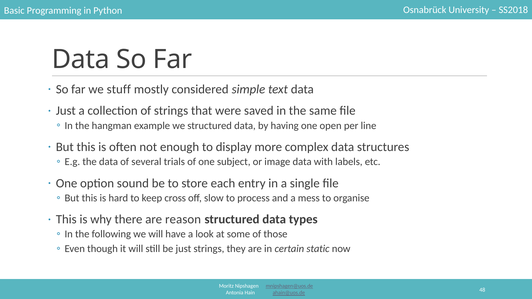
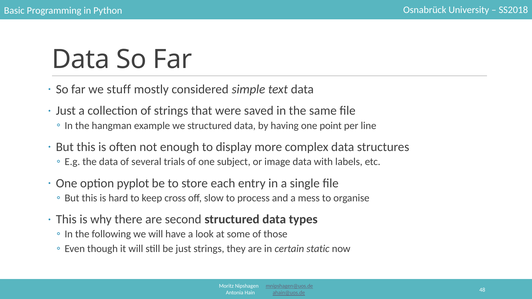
open: open -> point
sound: sound -> pyplot
reason: reason -> second
